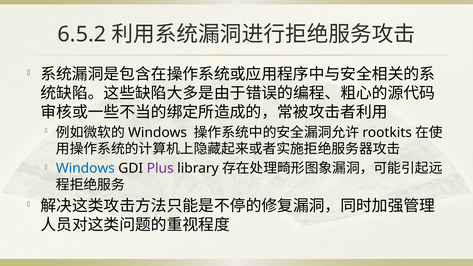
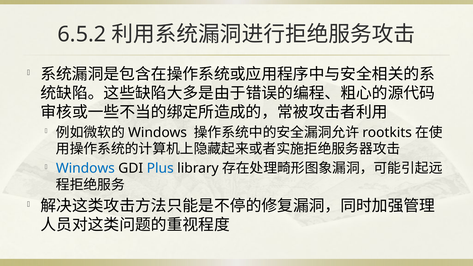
Plus colour: purple -> blue
